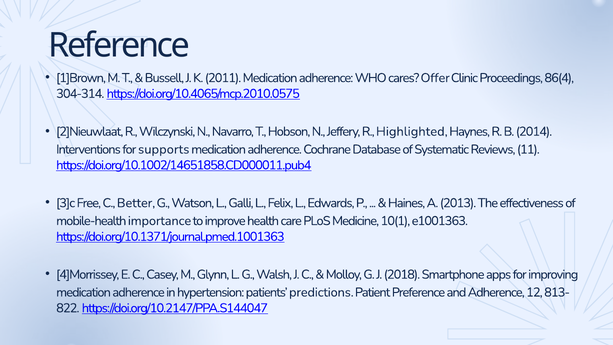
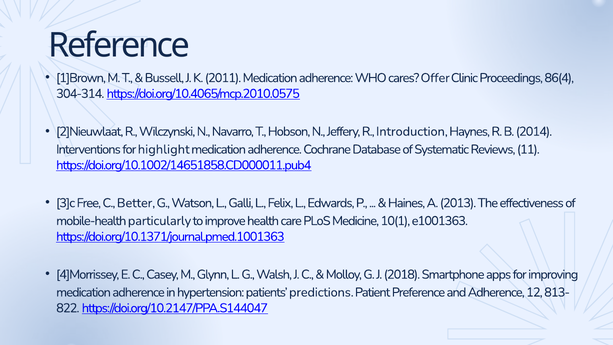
Highlighted: Highlighted -> Introduction
supports: supports -> highlight
importance: importance -> particularly
